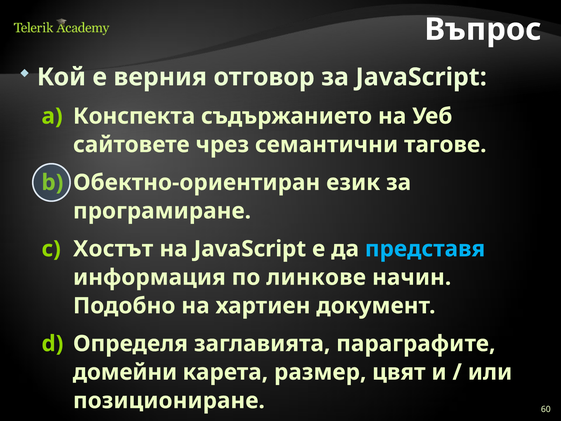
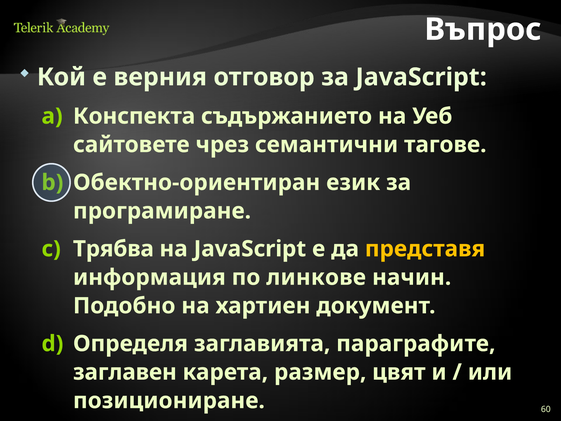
Хостът: Хостът -> Трябва
представя colour: light blue -> yellow
домейни: домейни -> заглавен
